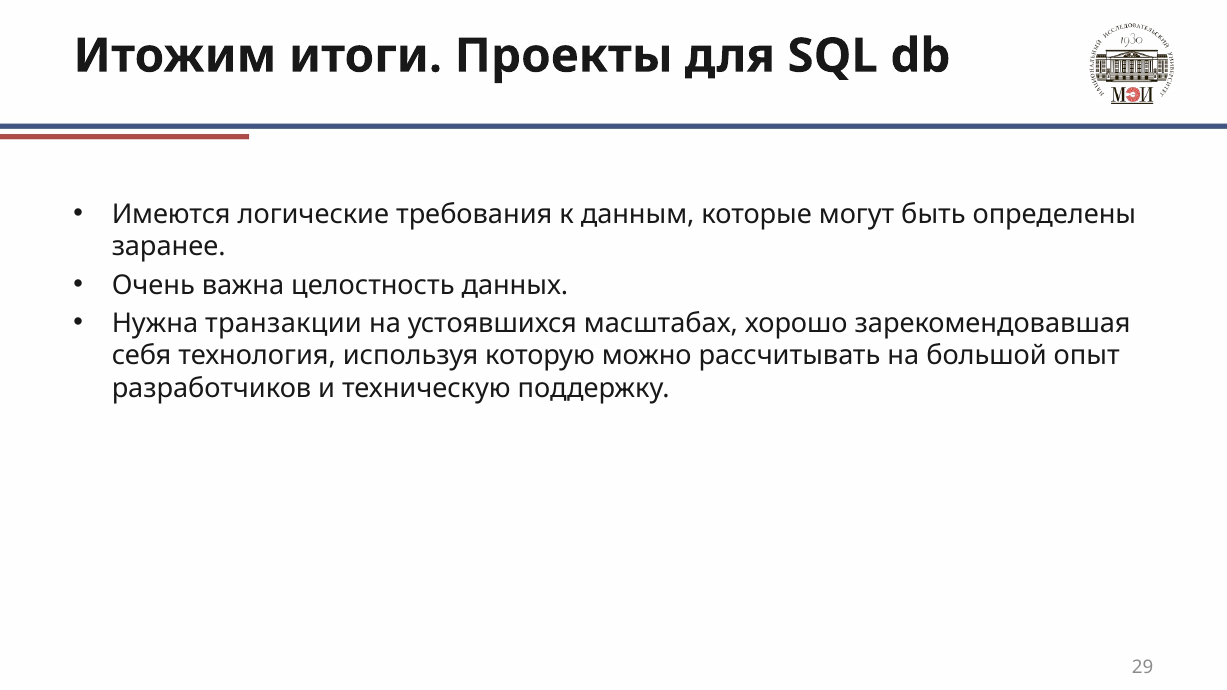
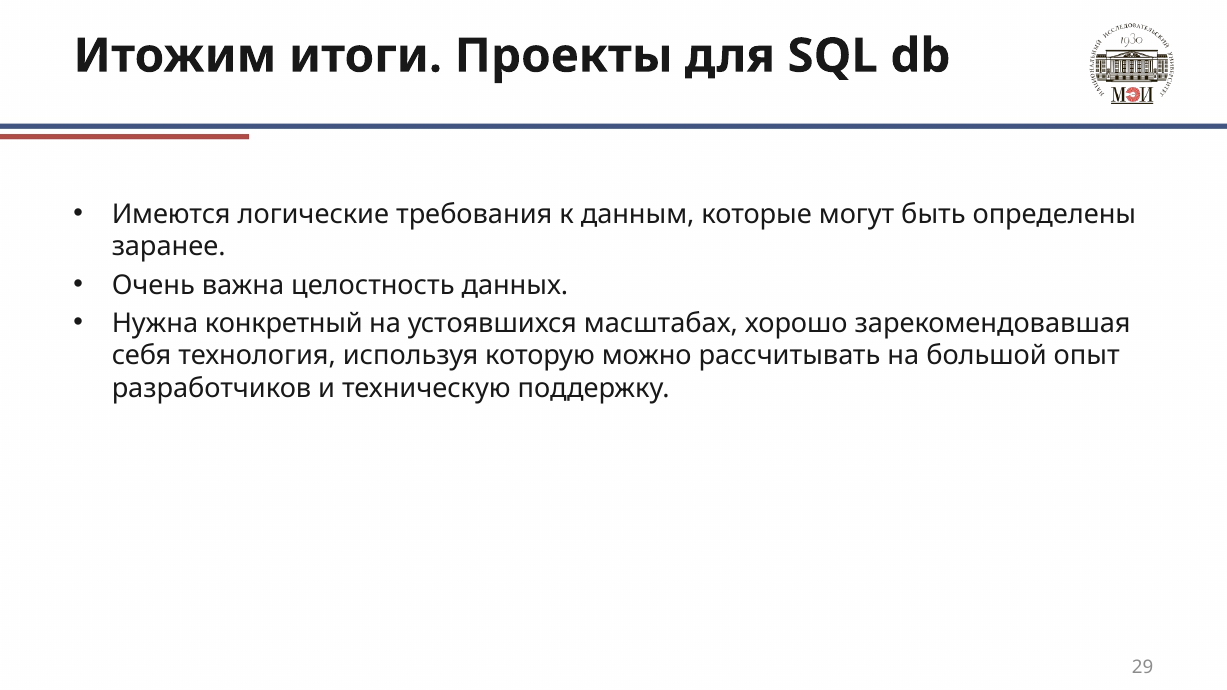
транзакции: транзакции -> конкретный
